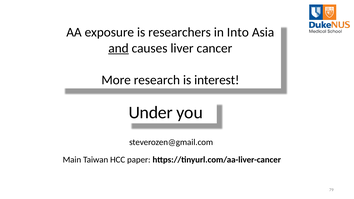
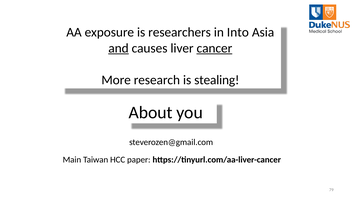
cancer underline: none -> present
interest: interest -> stealing
Under: Under -> About
